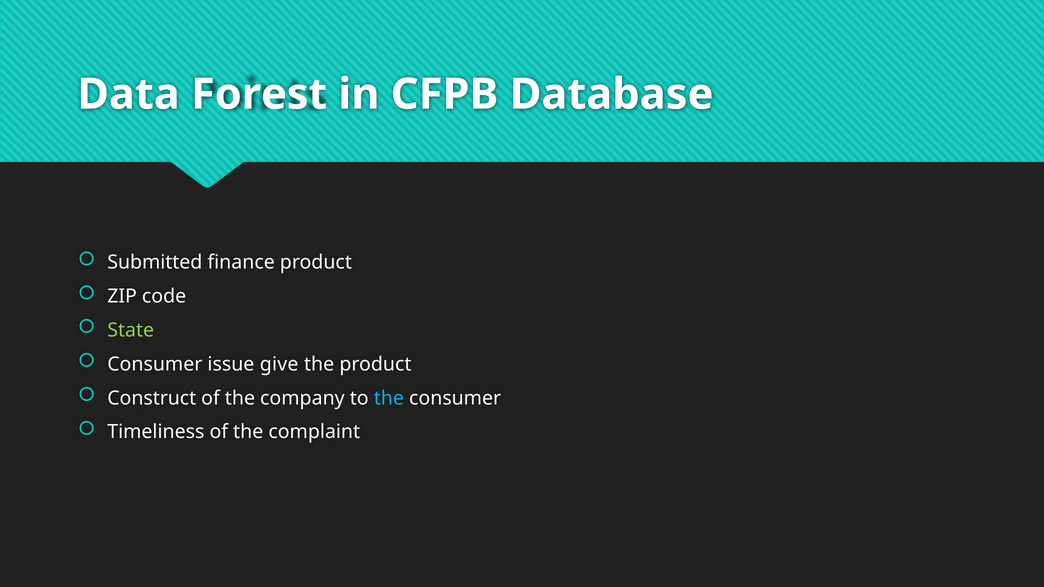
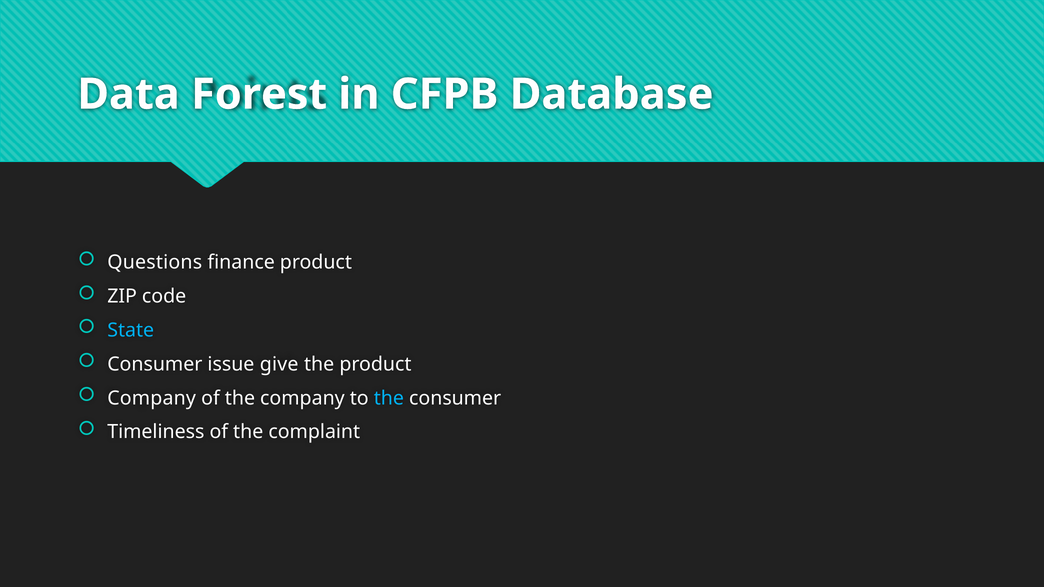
Submitted: Submitted -> Questions
State colour: light green -> light blue
Construct at (152, 398): Construct -> Company
